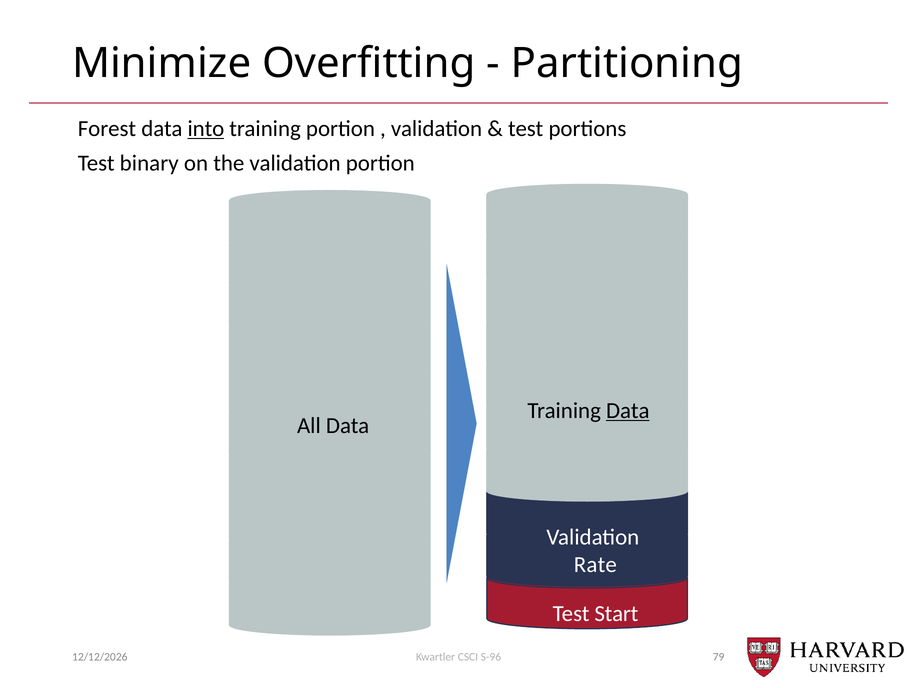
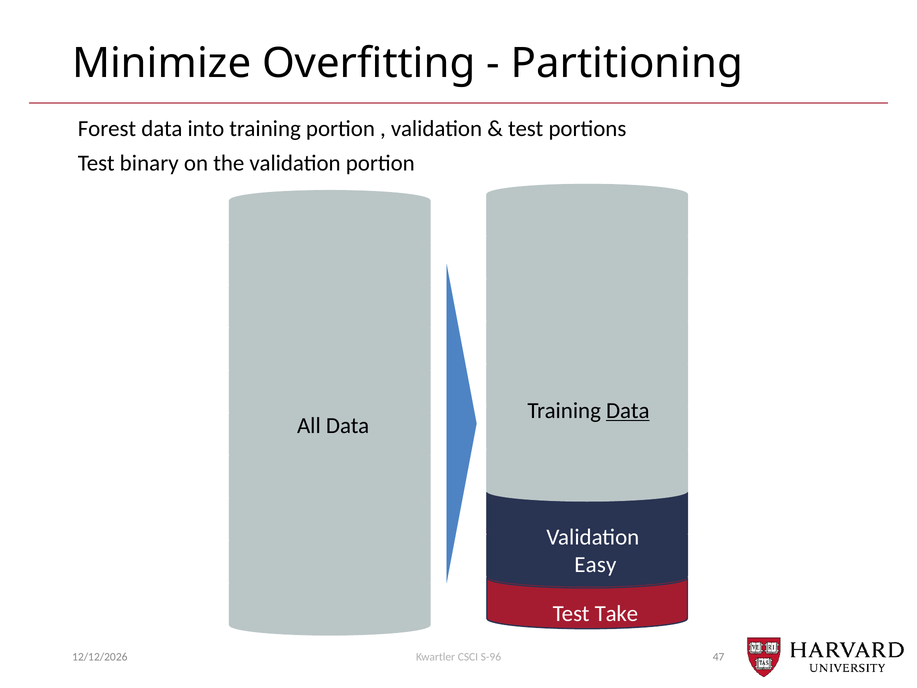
into underline: present -> none
Rate: Rate -> Easy
Start: Start -> Take
79: 79 -> 47
